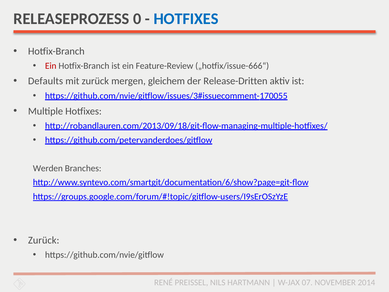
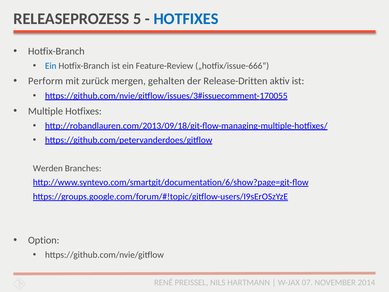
0: 0 -> 5
Ein at (51, 66) colour: red -> blue
Defaults: Defaults -> Perform
gleichem: gleichem -> gehalten
Zurück at (44, 240): Zurück -> Option
